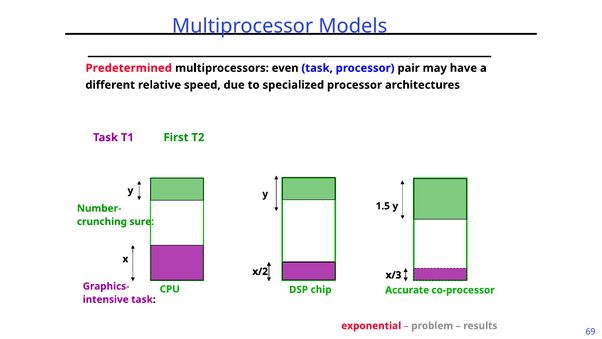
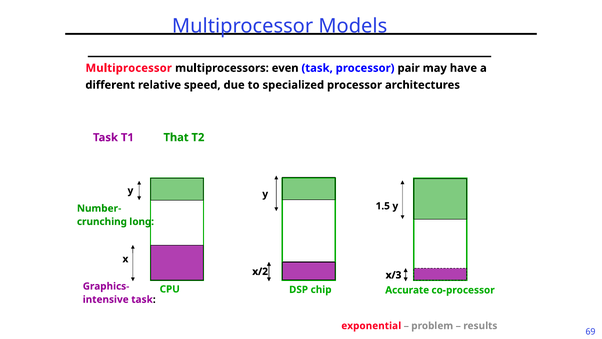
Predetermined at (129, 68): Predetermined -> Multiprocessor
First: First -> That
sure: sure -> long
